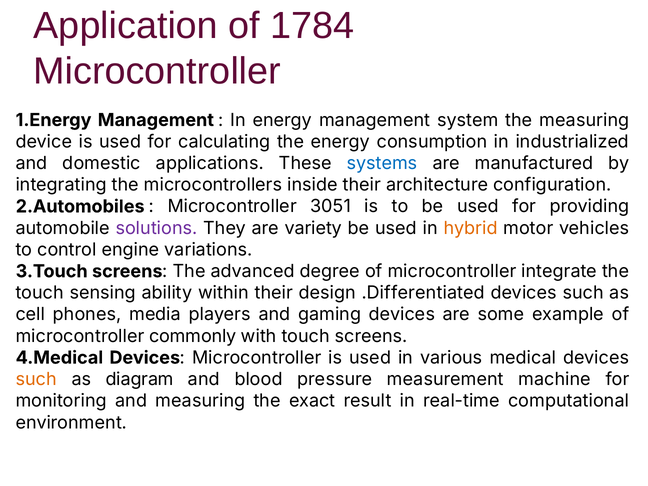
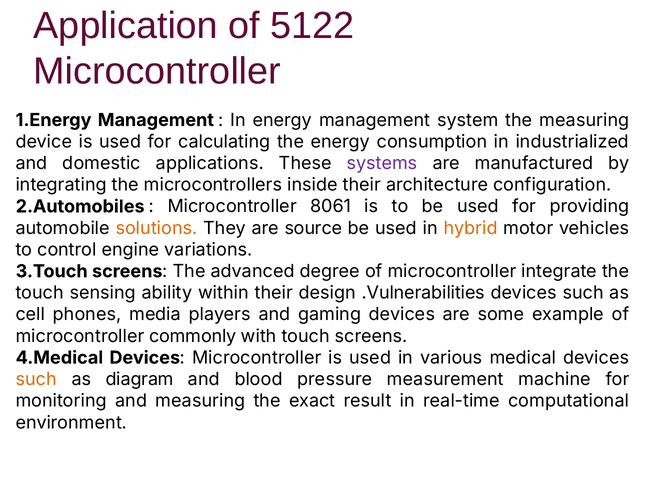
1784: 1784 -> 5122
systems colour: blue -> purple
3051: 3051 -> 8061
solutions colour: purple -> orange
variety: variety -> source
.Differentiated: .Differentiated -> .Vulnerabilities
